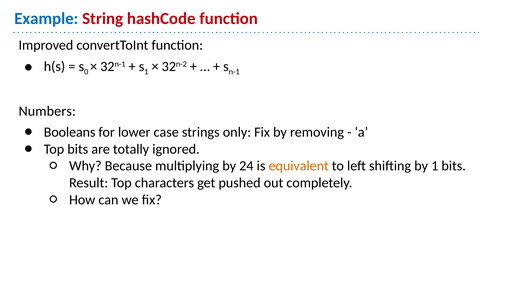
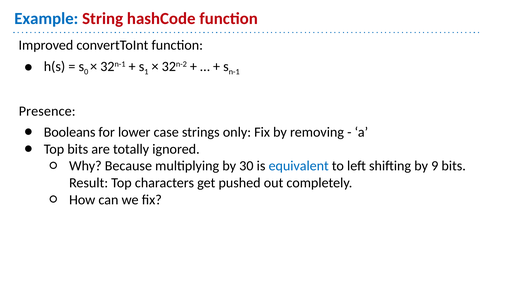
Numbers: Numbers -> Presence
24: 24 -> 30
equivalent colour: orange -> blue
by 1: 1 -> 9
